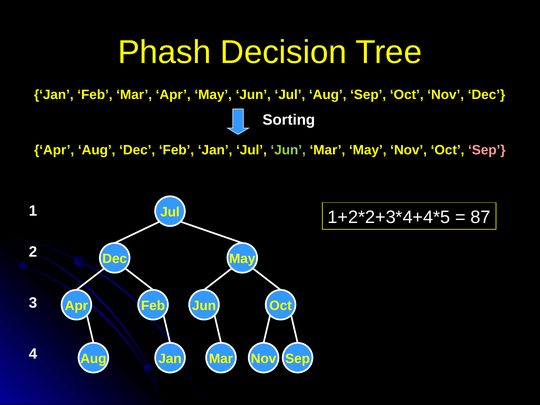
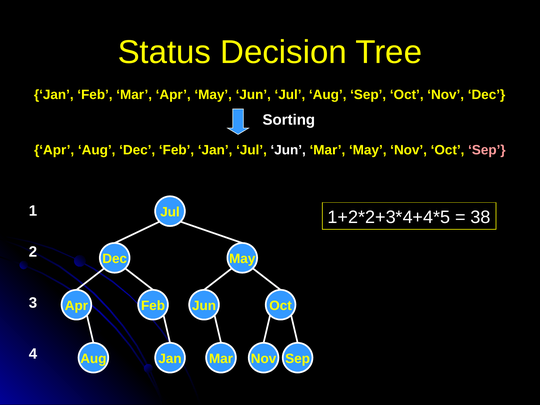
Phash: Phash -> Status
Jun at (288, 150) colour: light green -> white
87: 87 -> 38
